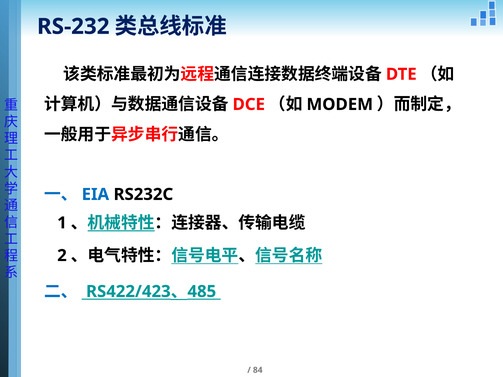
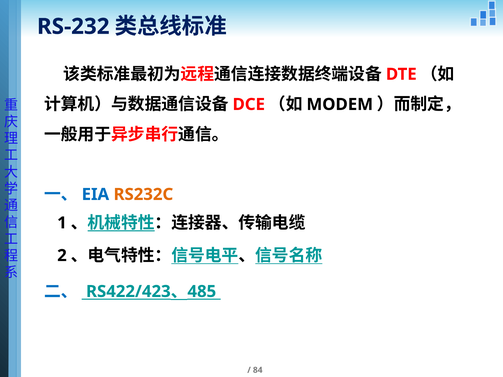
RS232C colour: black -> orange
